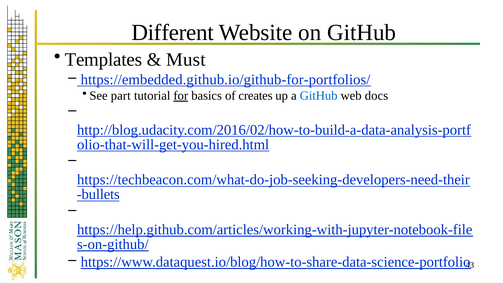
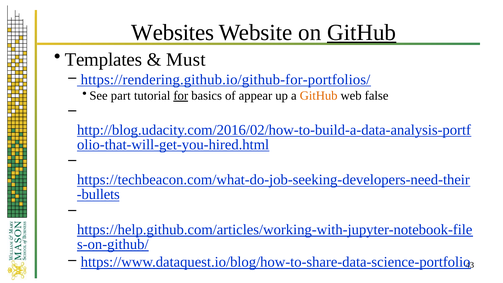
Different: Different -> Websites
GitHub at (362, 32) underline: none -> present
https://embedded.github.io/github-for-portfolios/: https://embedded.github.io/github-for-portfolios/ -> https://rendering.github.io/github-for-portfolios/
creates: creates -> appear
GitHub at (319, 96) colour: blue -> orange
docs: docs -> false
